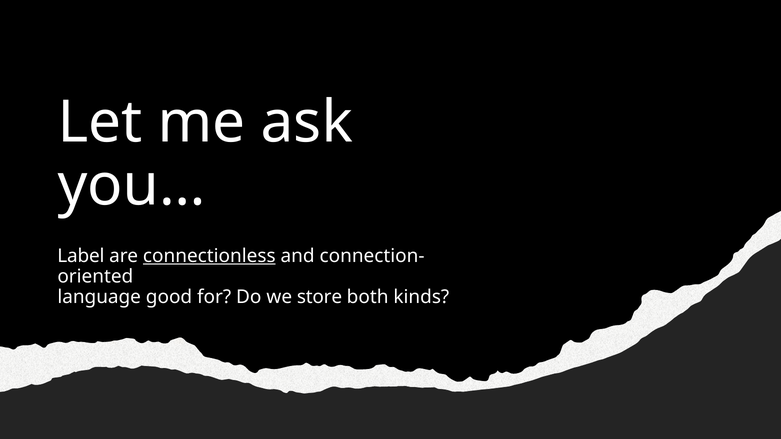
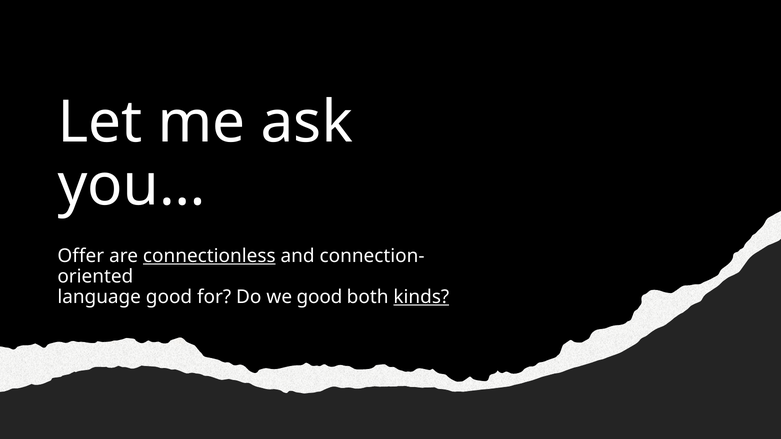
Label: Label -> Offer
we store: store -> good
kinds underline: none -> present
